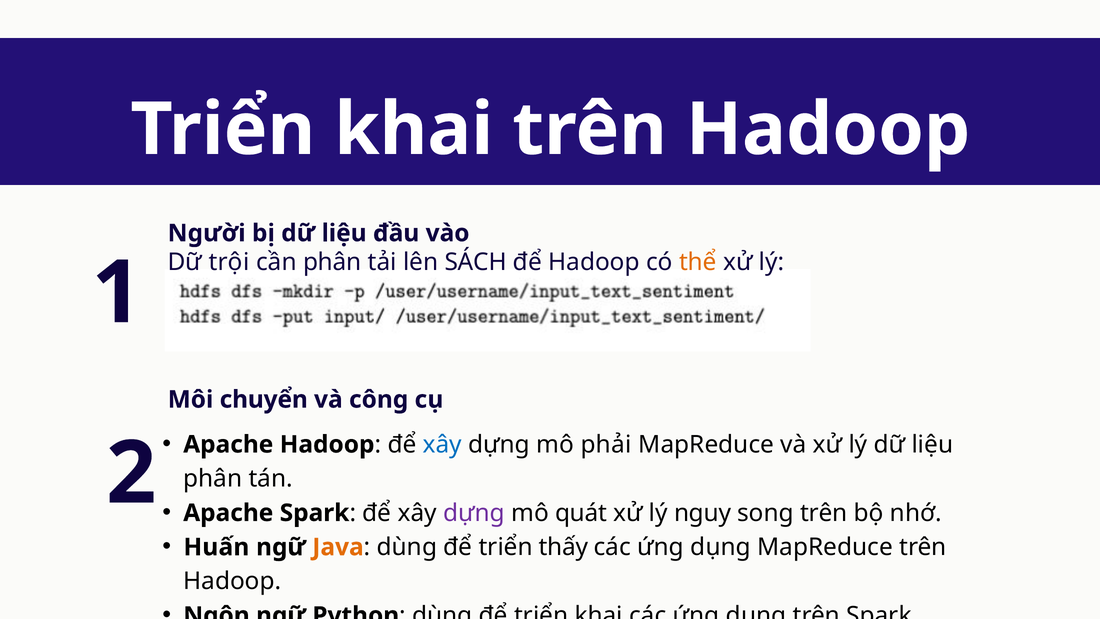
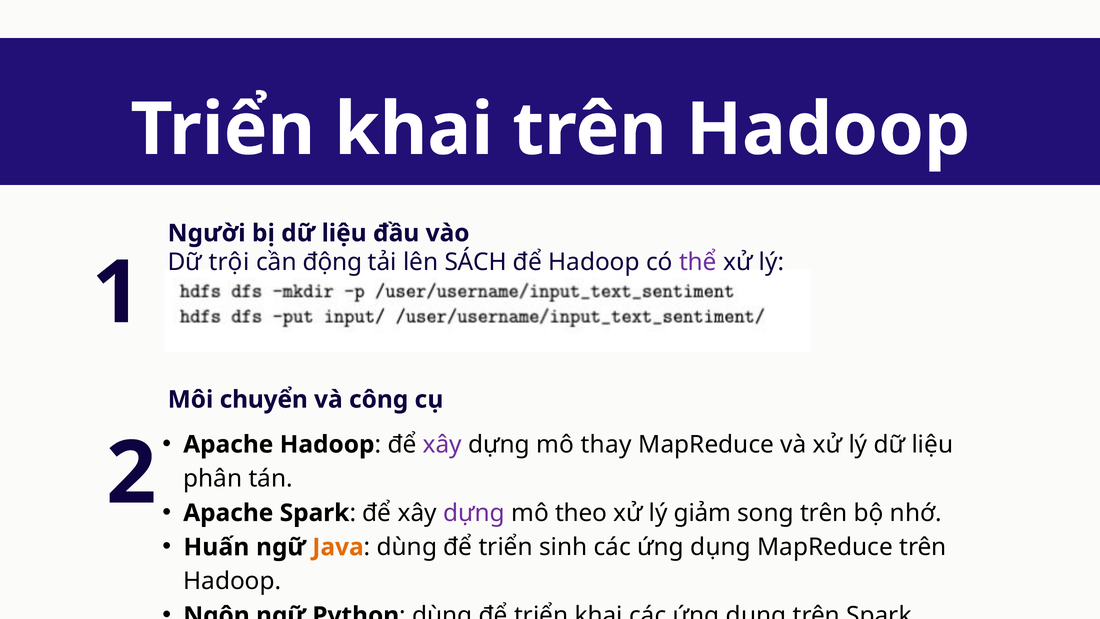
cần phân: phân -> động
thể colour: orange -> purple
xây at (442, 444) colour: blue -> purple
phải: phải -> thay
quát: quát -> theo
nguy: nguy -> giảm
thấy: thấy -> sinh
